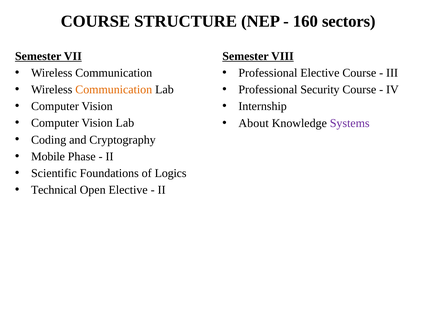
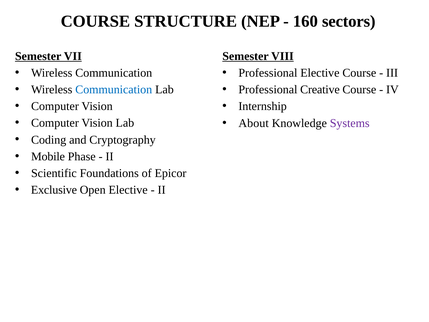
Communication at (114, 90) colour: orange -> blue
Security: Security -> Creative
Logics: Logics -> Epicor
Technical: Technical -> Exclusive
